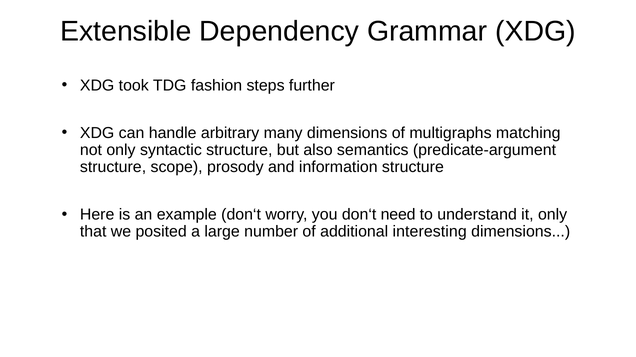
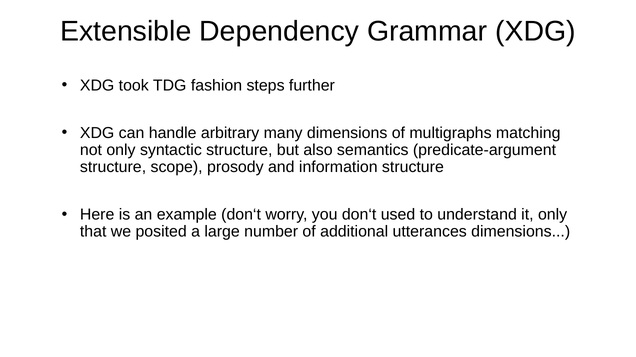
need: need -> used
interesting: interesting -> utterances
